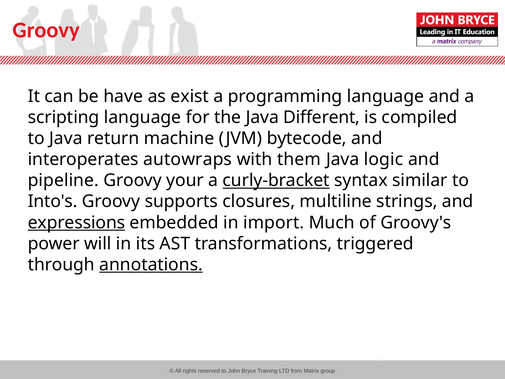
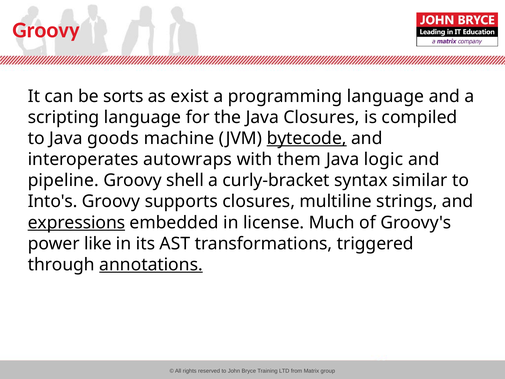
have: have -> sorts
Java Different: Different -> Closures
return: return -> goods
bytecode underline: none -> present
your: your -> shell
curly-bracket underline: present -> none
import: import -> license
will: will -> like
